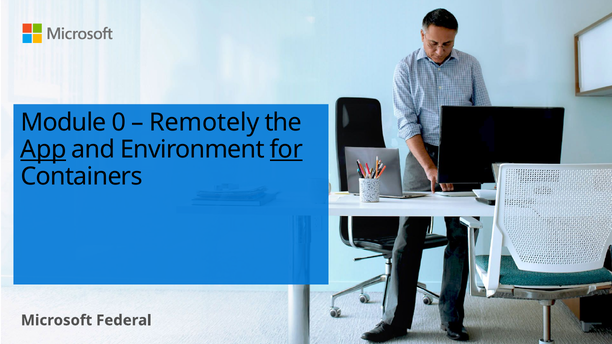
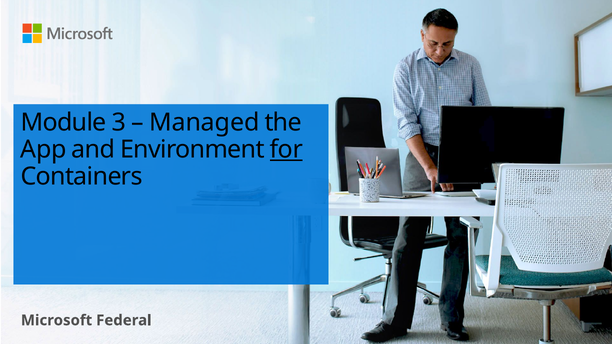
0: 0 -> 3
Remotely: Remotely -> Managed
App underline: present -> none
